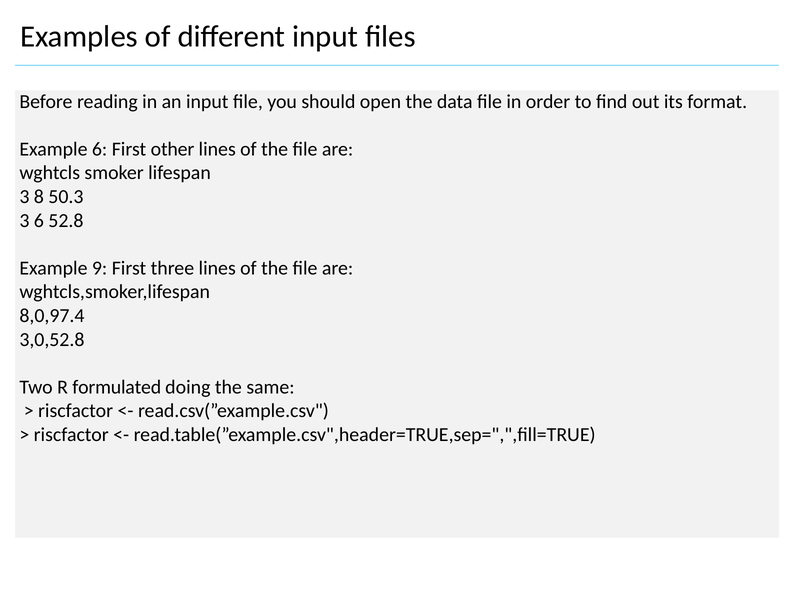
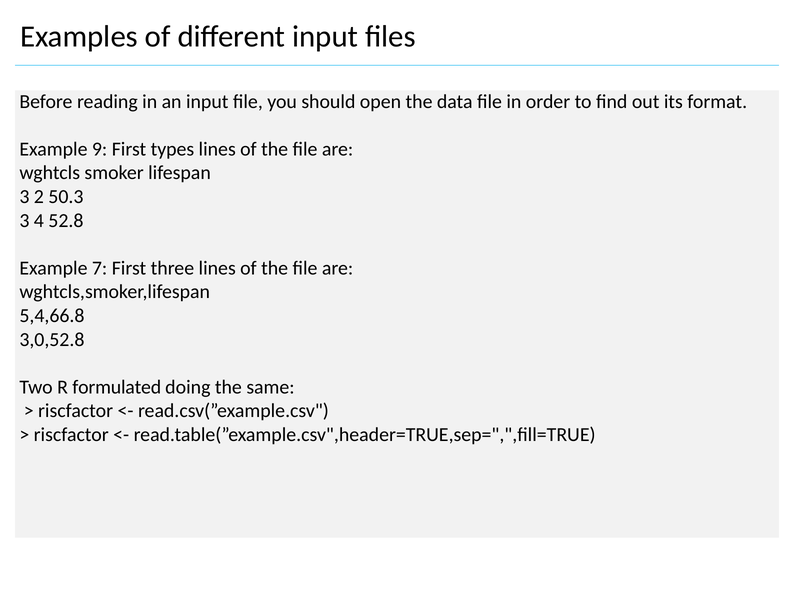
Example 6: 6 -> 9
other: other -> types
8: 8 -> 2
3 6: 6 -> 4
9: 9 -> 7
8,0,97.4: 8,0,97.4 -> 5,4,66.8
